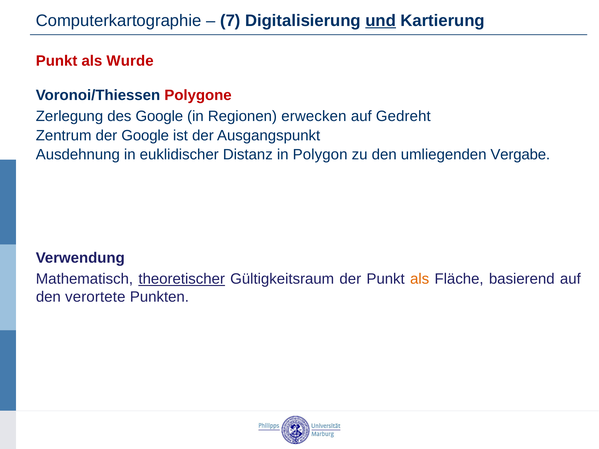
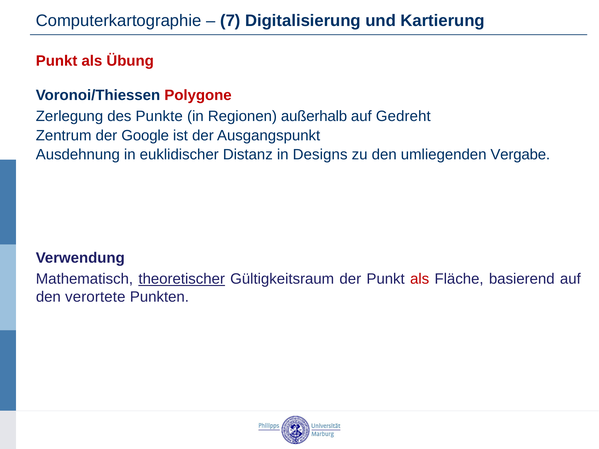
und underline: present -> none
Wurde: Wurde -> Übung
des Google: Google -> Punkte
erwecken: erwecken -> außerhalb
Polygon: Polygon -> Designs
als at (420, 279) colour: orange -> red
